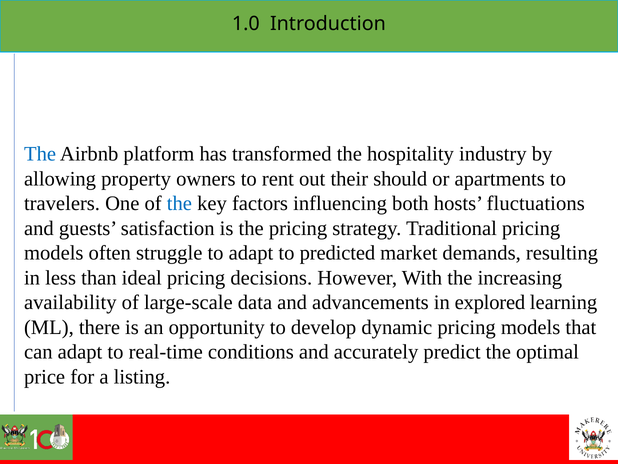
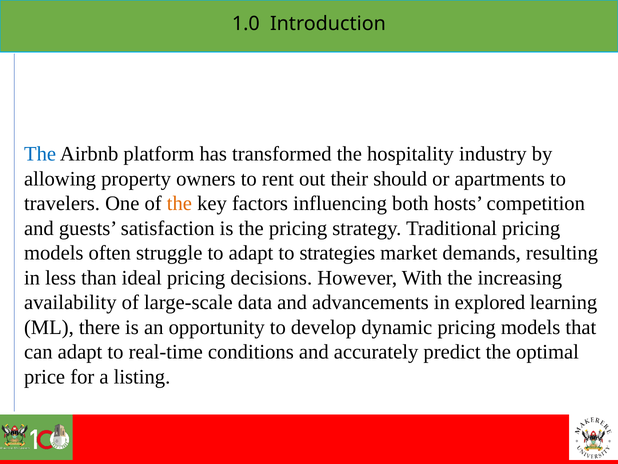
the at (179, 203) colour: blue -> orange
fluctuations: fluctuations -> competition
predicted: predicted -> strategies
